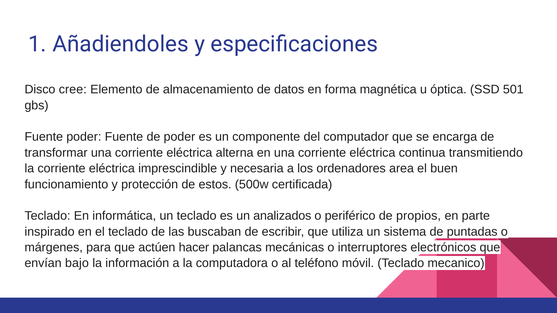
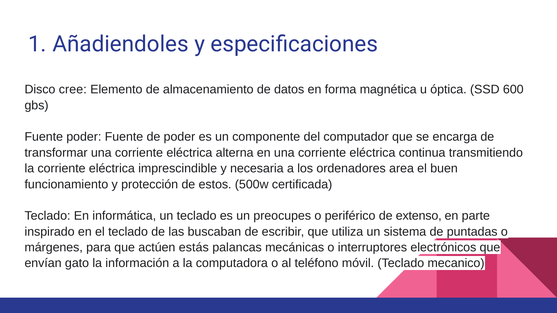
501: 501 -> 600
analizados: analizados -> preocupes
propios: propios -> extenso
hacer: hacer -> estás
bajo: bajo -> gato
